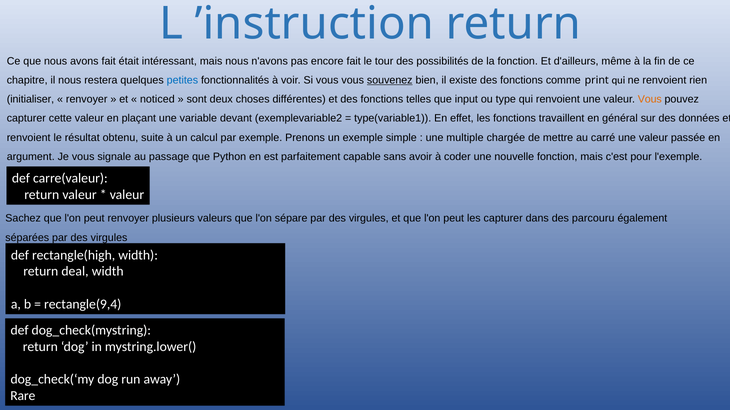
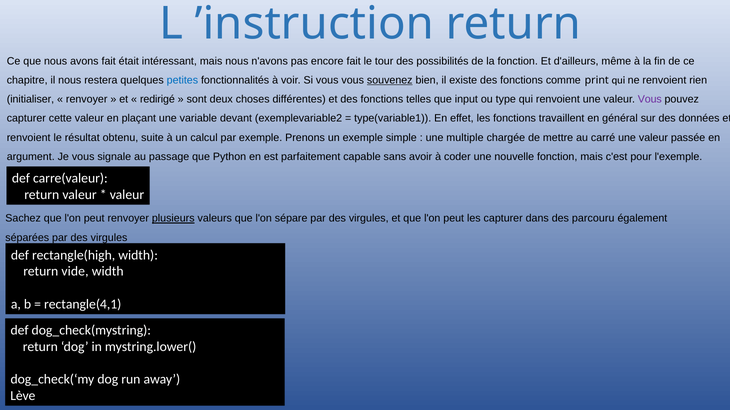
noticed: noticed -> redirigé
Vous at (650, 99) colour: orange -> purple
plusieurs underline: none -> present
deal: deal -> vide
rectangle(9,4: rectangle(9,4 -> rectangle(4,1
Rare: Rare -> Lève
